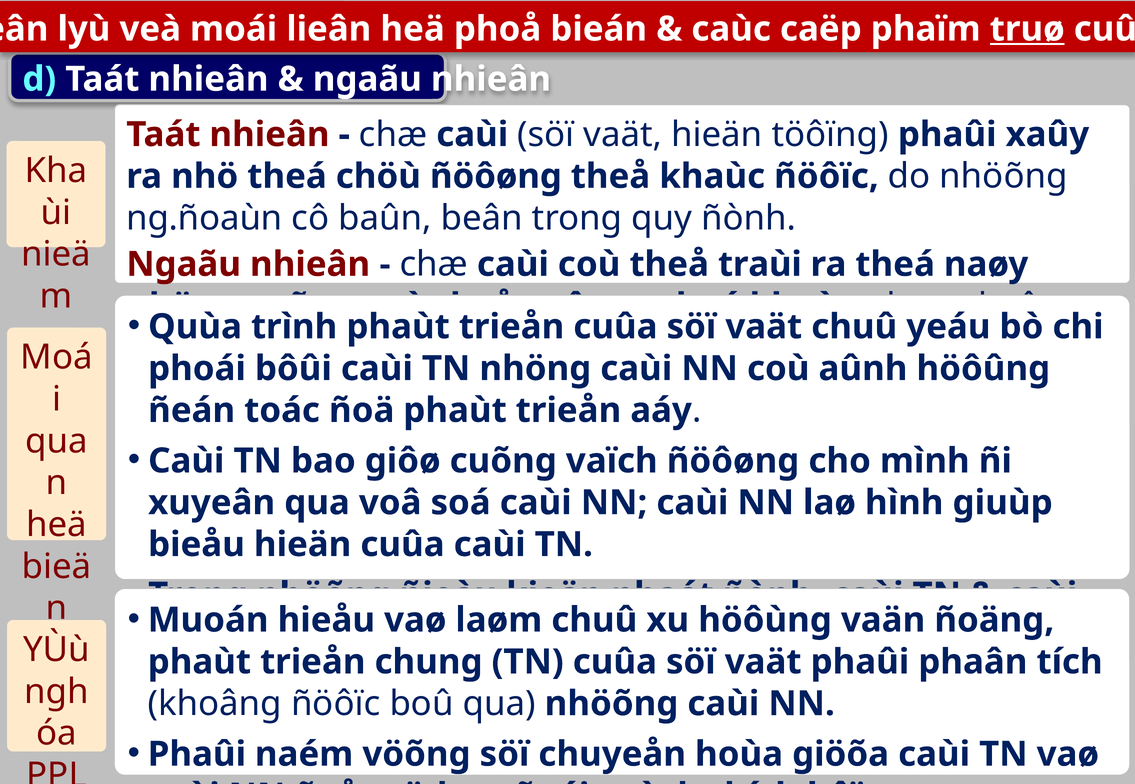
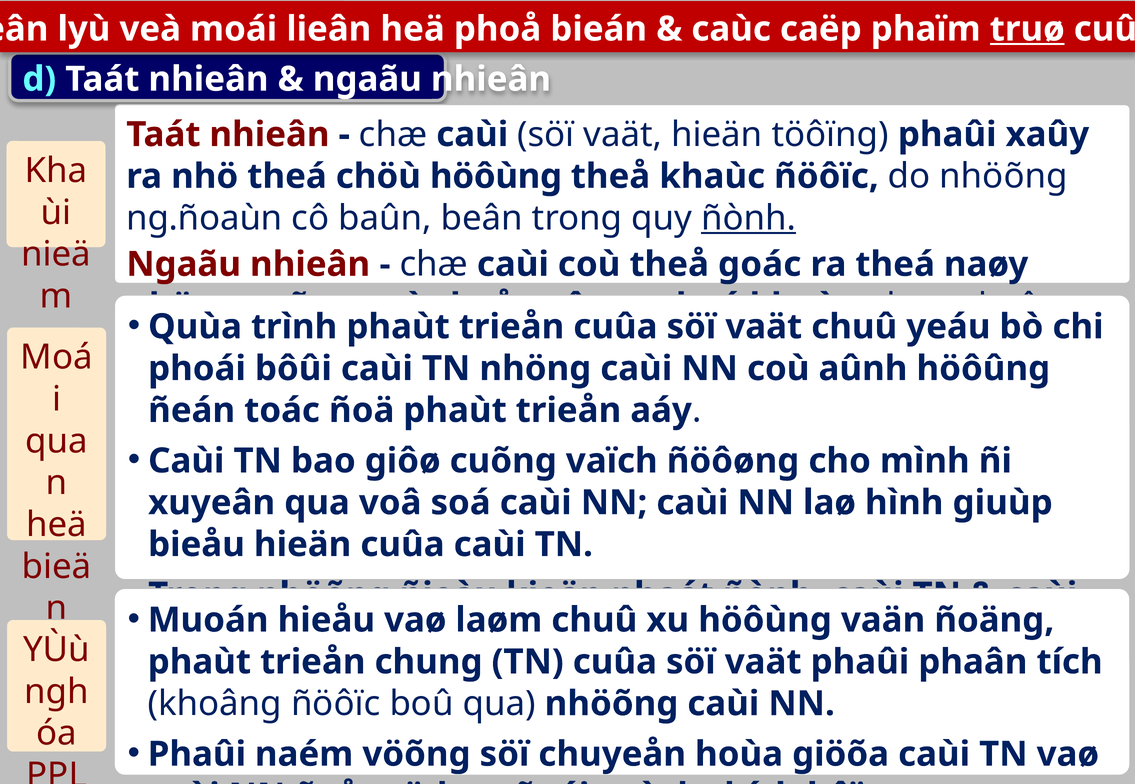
chöù ñöôøng: ñöôøng -> höôùng
ñònh at (749, 218) underline: none -> present
traùi: traùi -> goác
